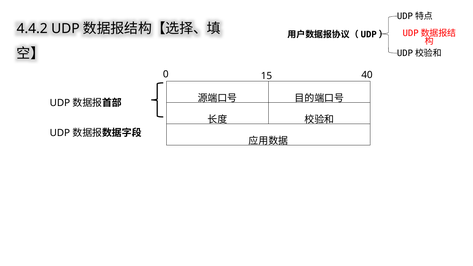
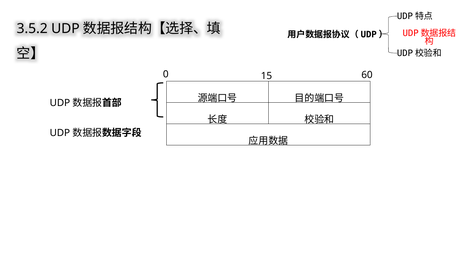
4.4.2: 4.4.2 -> 3.5.2
40: 40 -> 60
